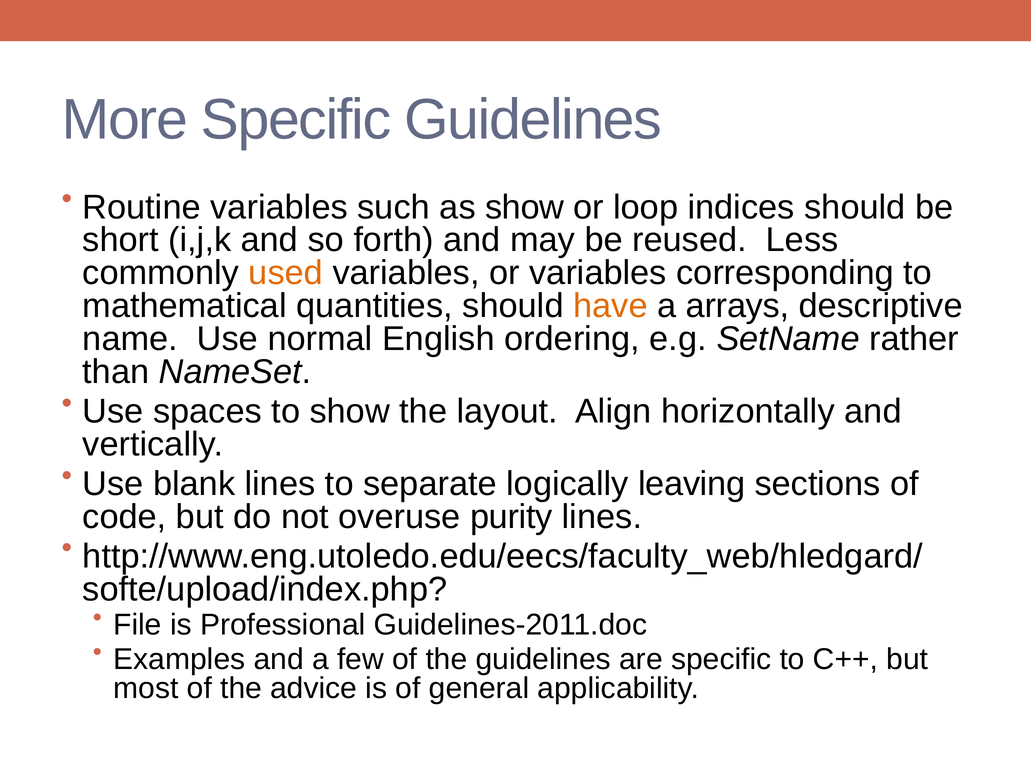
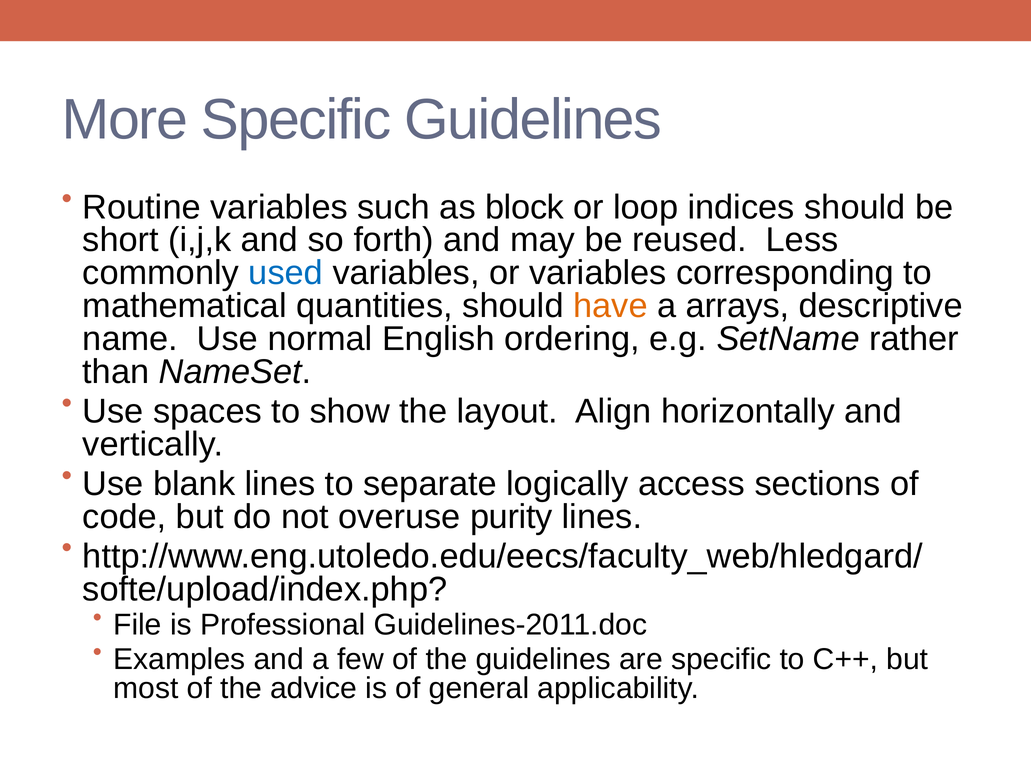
as show: show -> block
used colour: orange -> blue
leaving: leaving -> access
